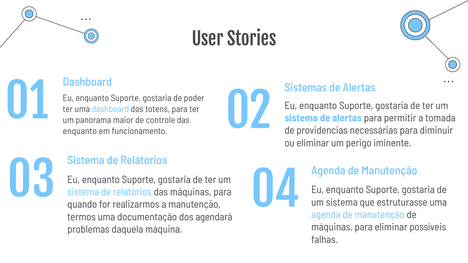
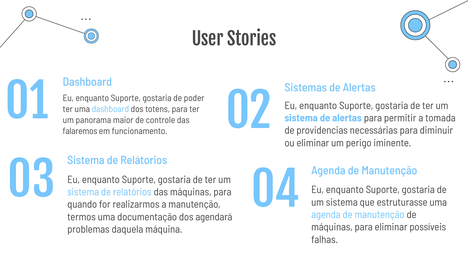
enquanto at (80, 131): enquanto -> falaremos
